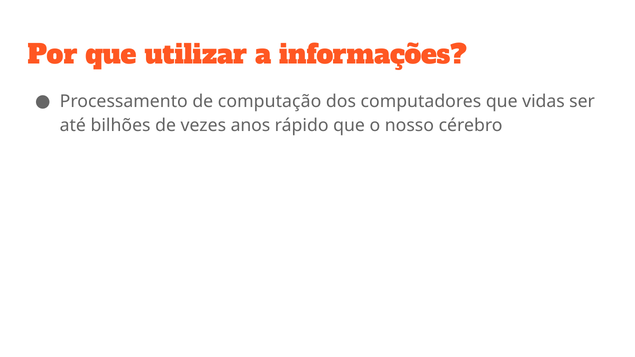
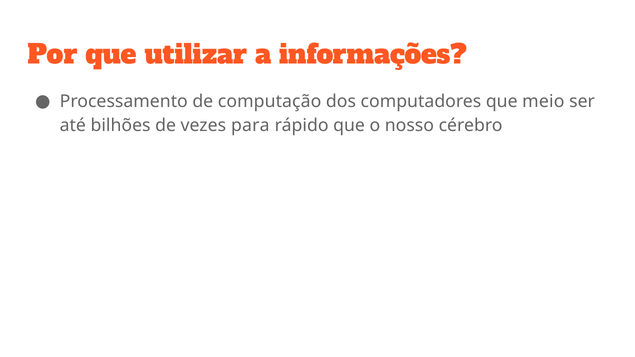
vidas: vidas -> meio
anos: anos -> para
